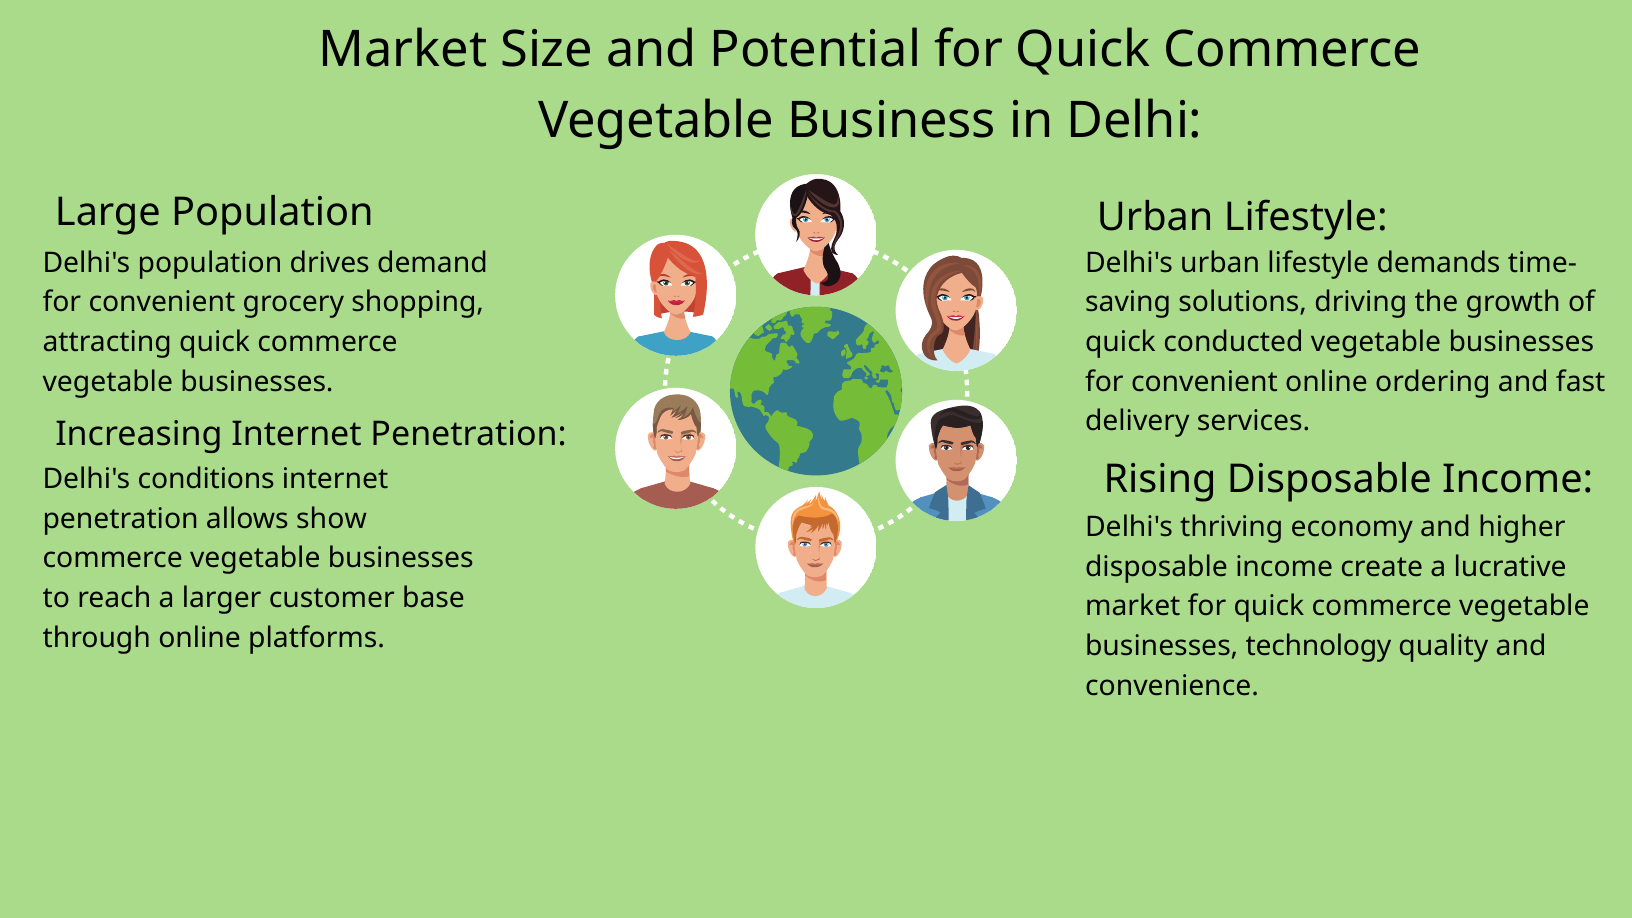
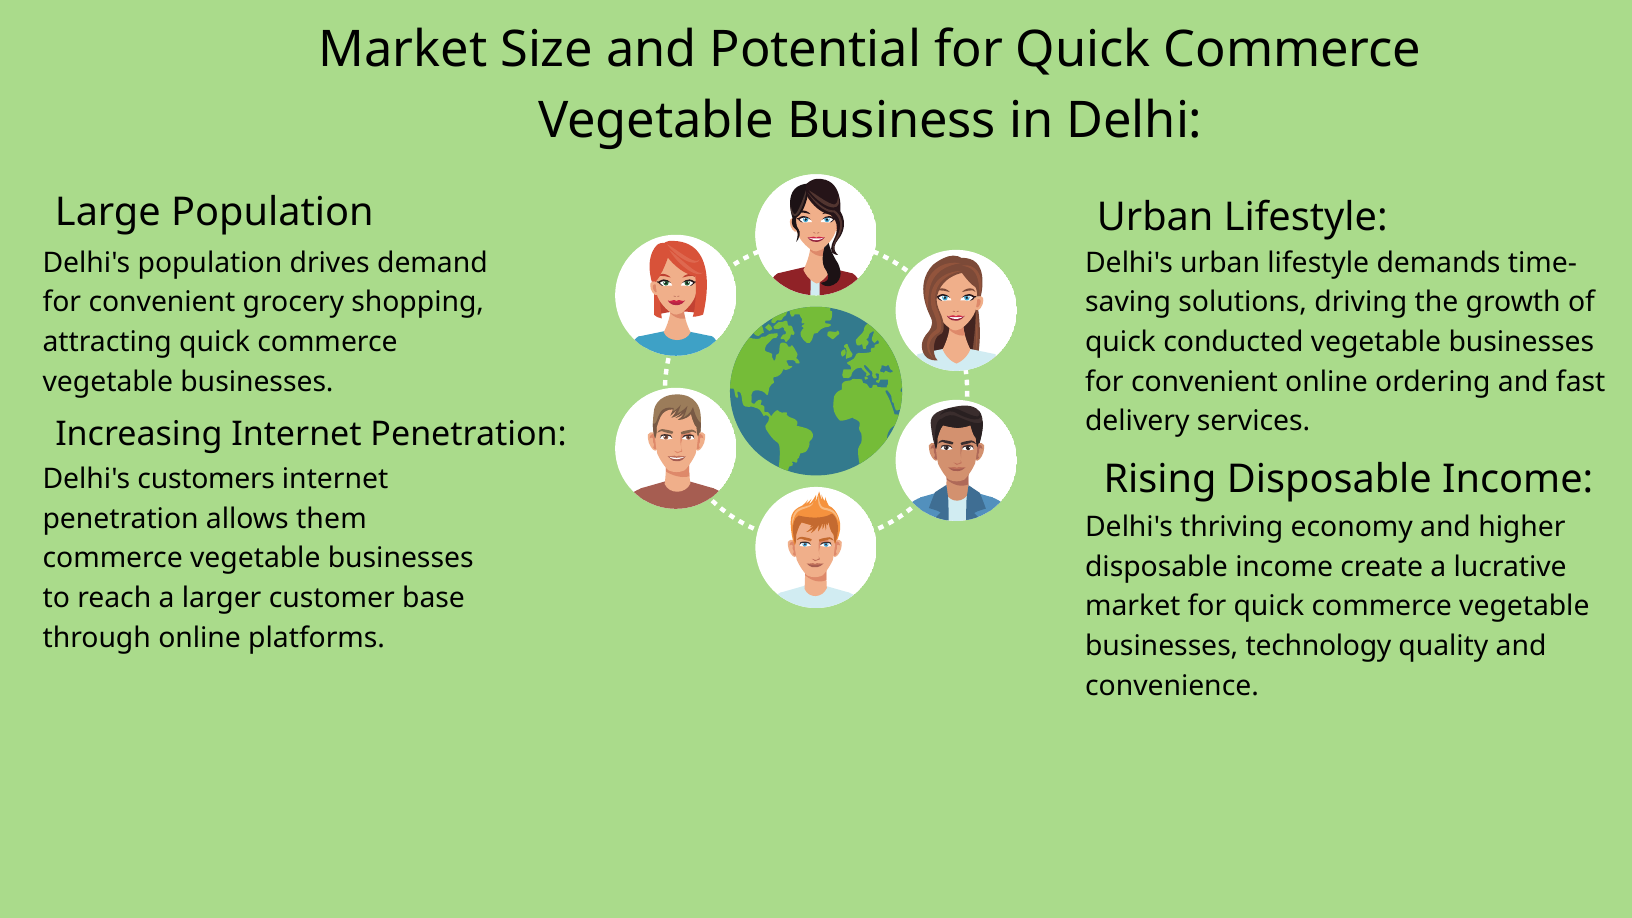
conditions: conditions -> customers
show: show -> them
